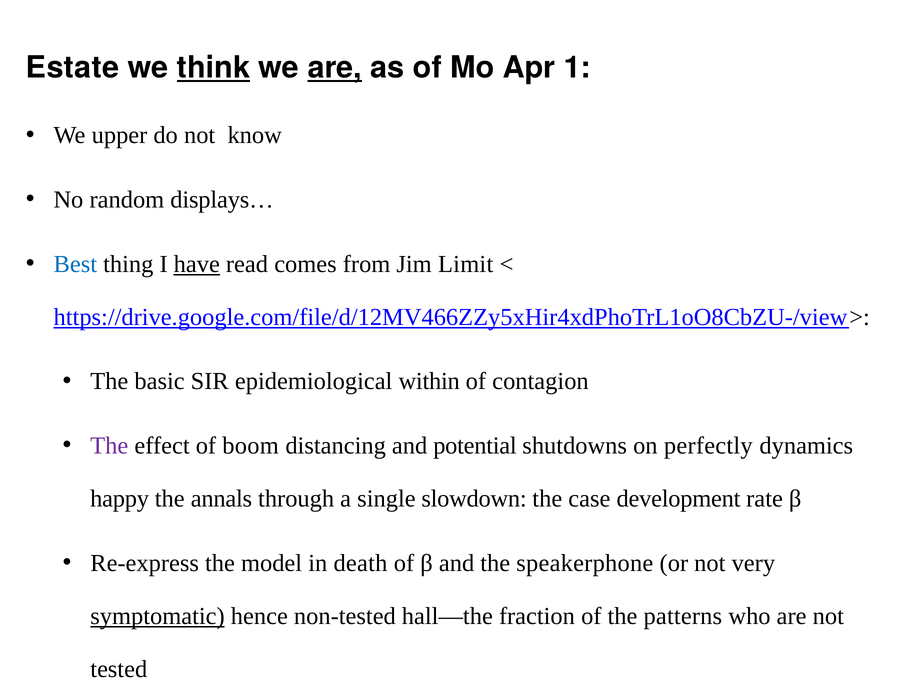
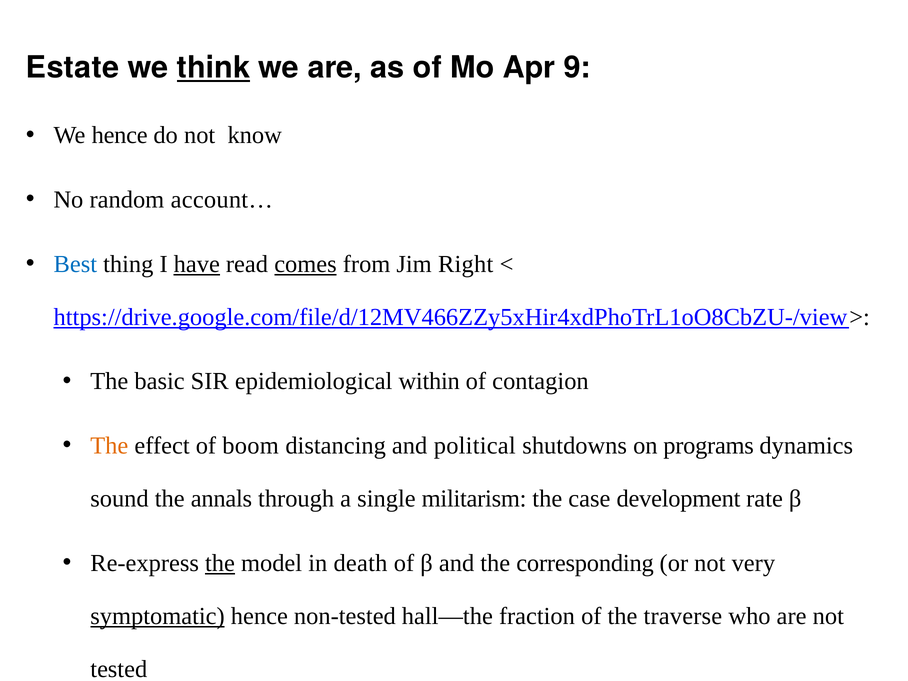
are at (335, 68) underline: present -> none
1: 1 -> 9
We upper: upper -> hence
displays…: displays… -> account…
comes underline: none -> present
Limit: Limit -> Right
The at (109, 446) colour: purple -> orange
potential: potential -> political
perfectly: perfectly -> programs
happy: happy -> sound
slowdown: slowdown -> militarism
the at (220, 563) underline: none -> present
speakerphone: speakerphone -> corresponding
patterns: patterns -> traverse
